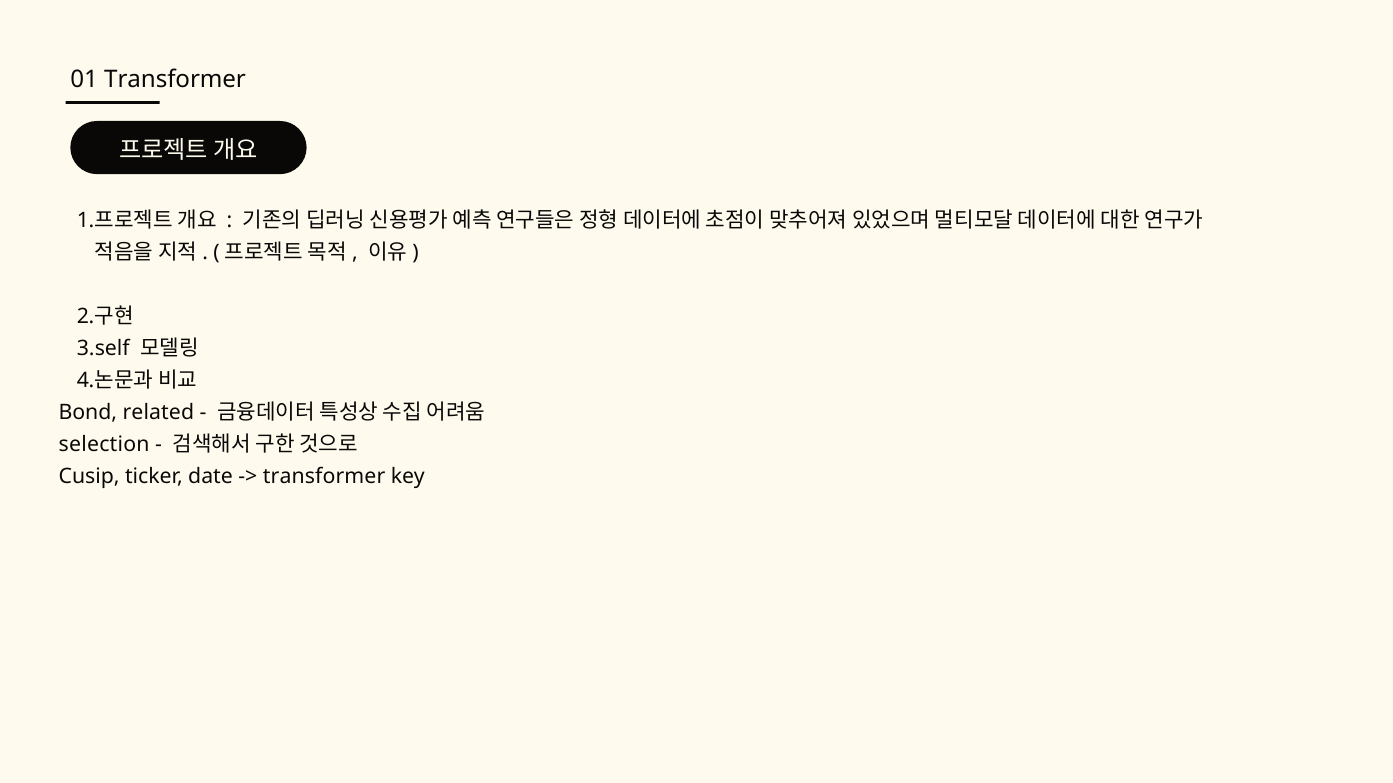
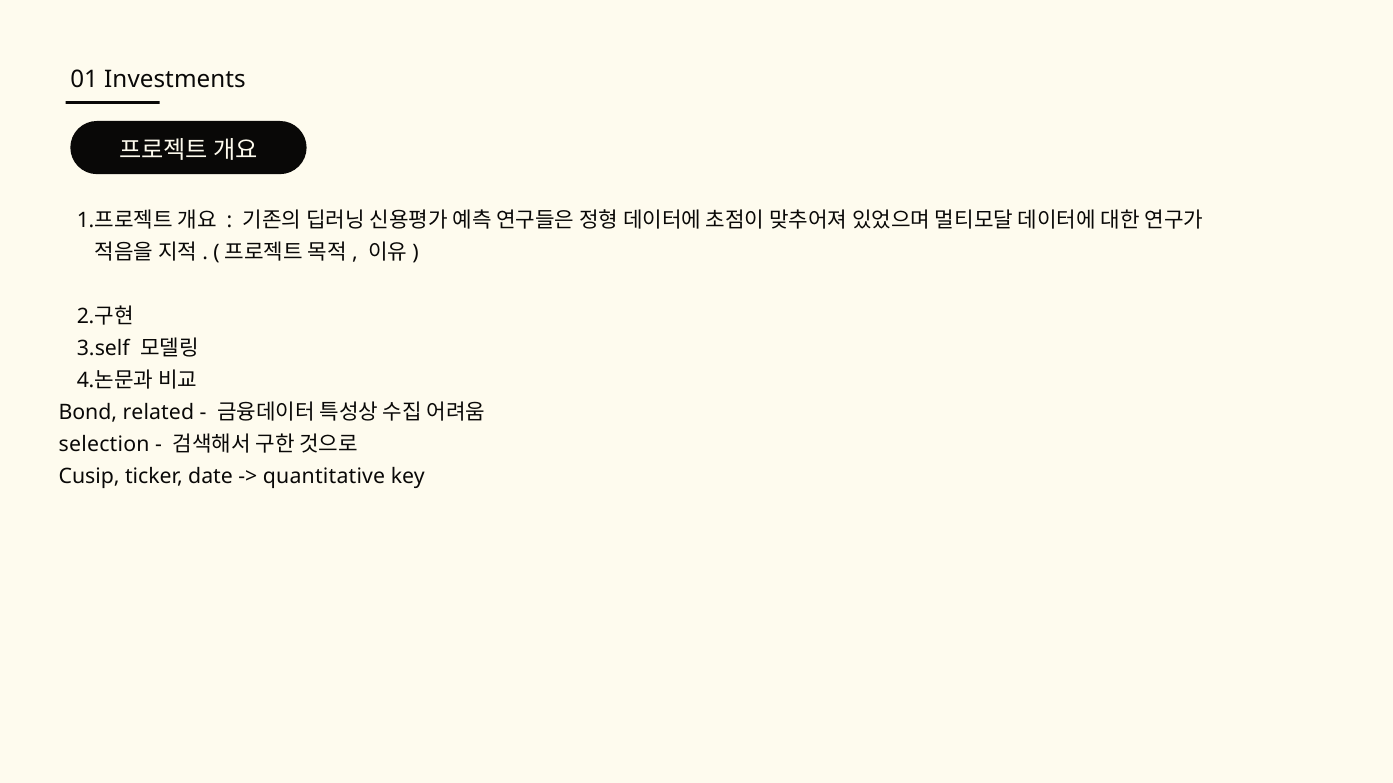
01 Transformer: Transformer -> Investments
transformer at (324, 476): transformer -> quantitative
